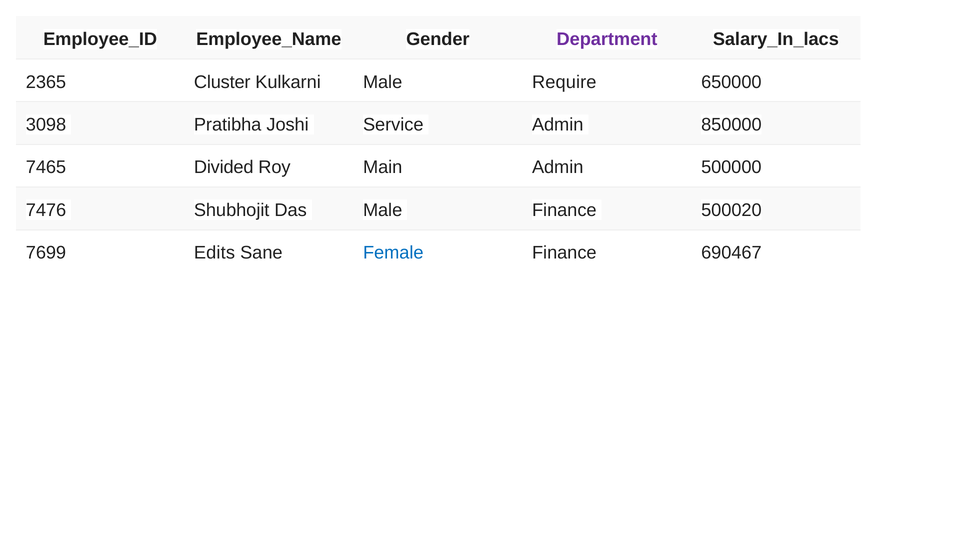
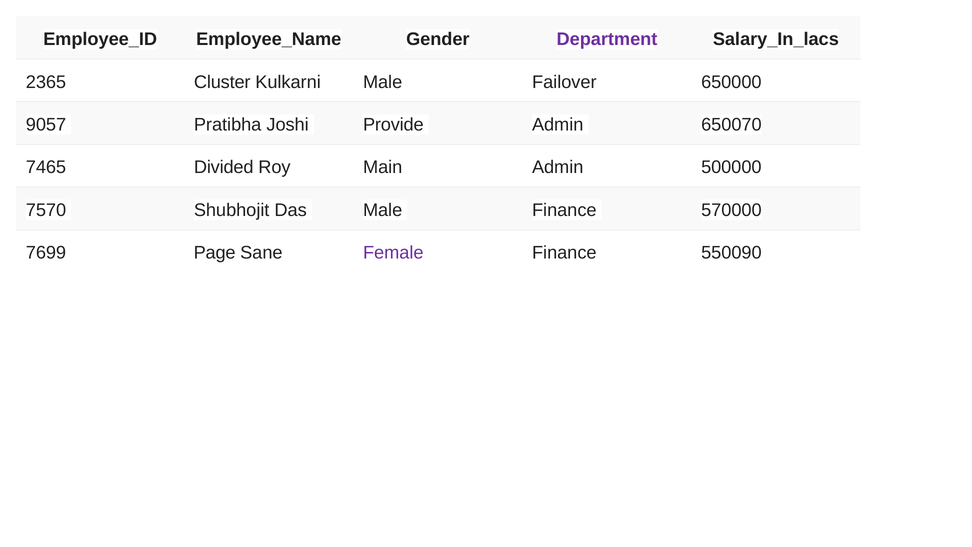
Require: Require -> Failover
3098: 3098 -> 9057
Service: Service -> Provide
850000: 850000 -> 650070
7476: 7476 -> 7570
500020: 500020 -> 570000
Edits: Edits -> Page
Female colour: blue -> purple
690467: 690467 -> 550090
